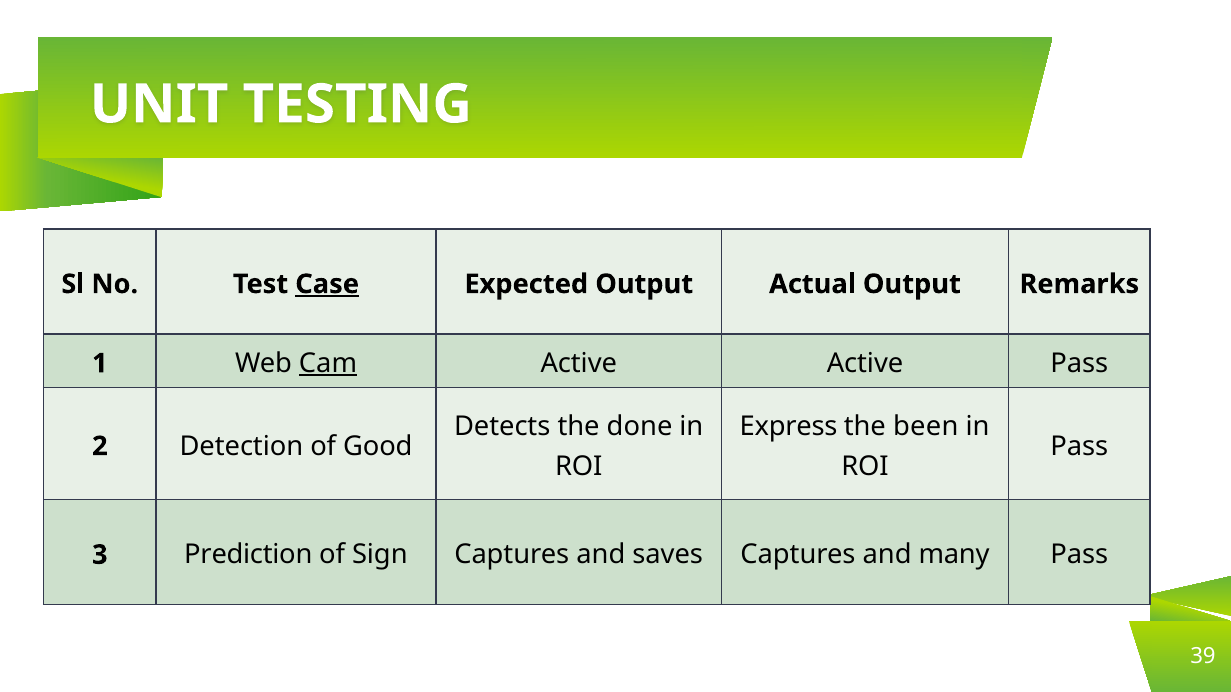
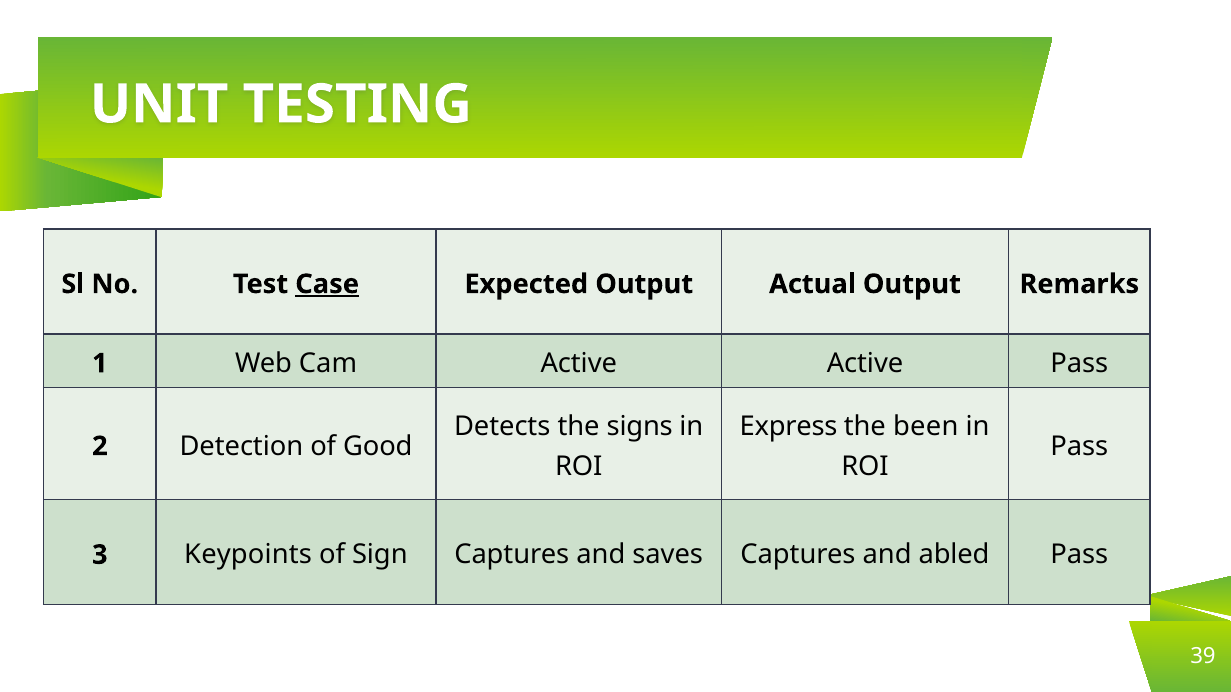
Cam underline: present -> none
done: done -> signs
Prediction: Prediction -> Keypoints
many: many -> abled
